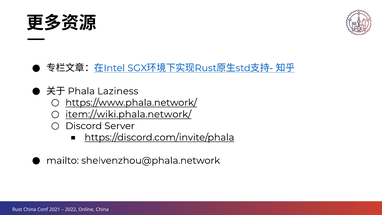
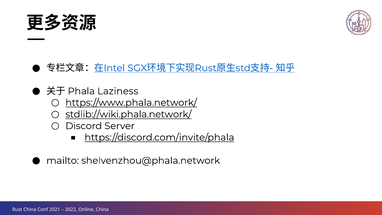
item://wiki.phala.network/: item://wiki.phala.network/ -> stdlib://wiki.phala.network/
